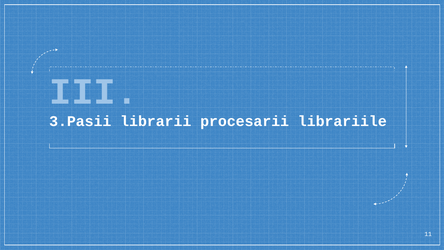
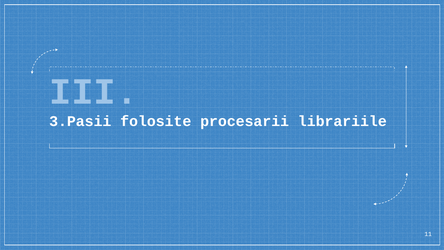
librarii: librarii -> folosite
